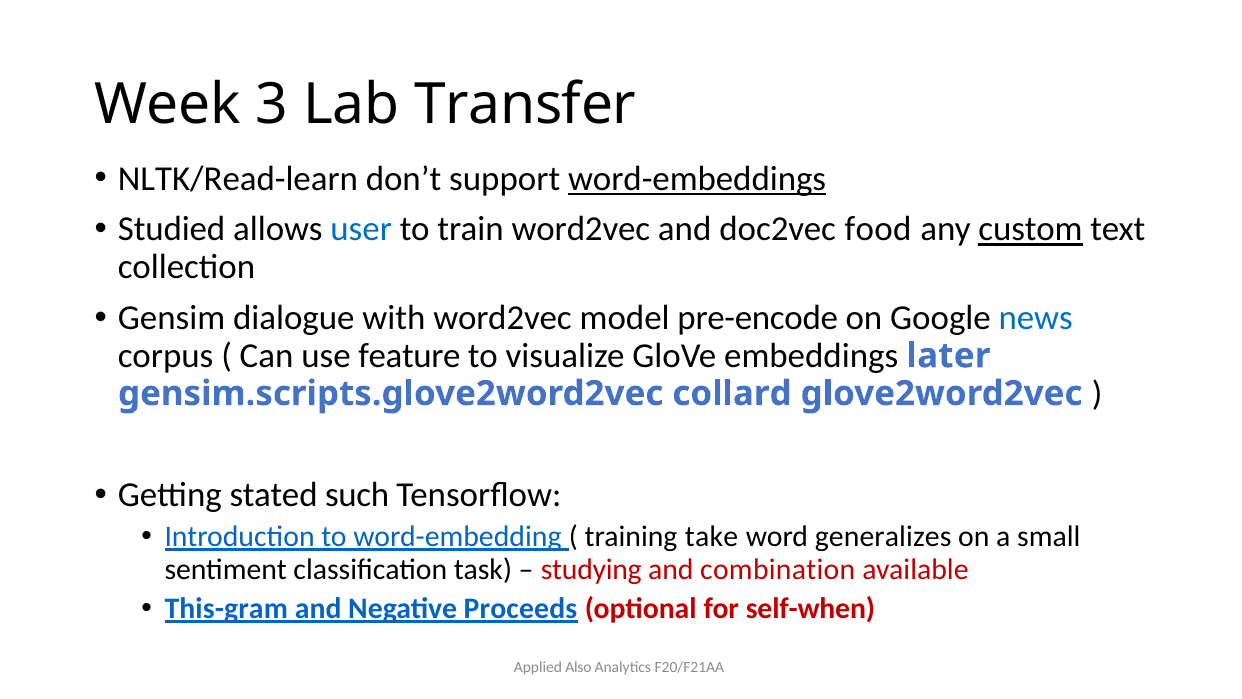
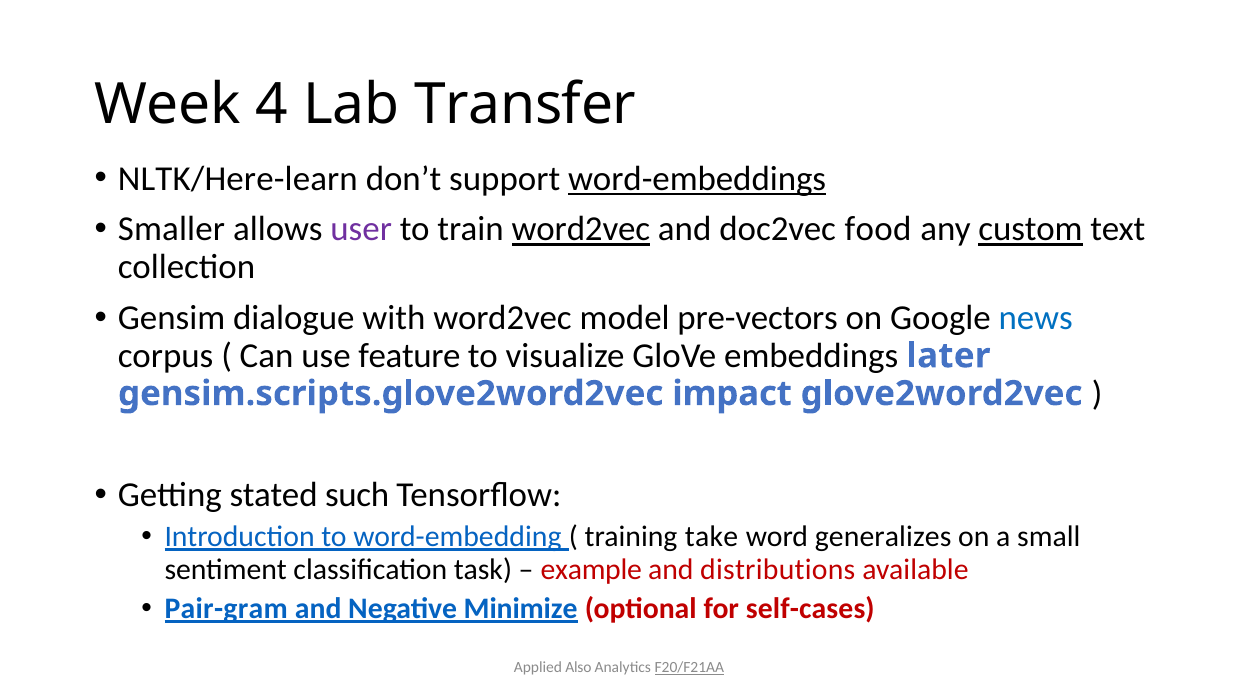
3: 3 -> 4
NLTK/Read-learn: NLTK/Read-learn -> NLTK/Here-learn
Studied: Studied -> Smaller
user colour: blue -> purple
word2vec at (581, 229) underline: none -> present
pre-encode: pre-encode -> pre-vectors
collard: collard -> impact
studying: studying -> example
combination: combination -> distributions
This-gram: This-gram -> Pair-gram
Proceeds: Proceeds -> Minimize
self-when: self-when -> self-cases
F20/F21AA underline: none -> present
